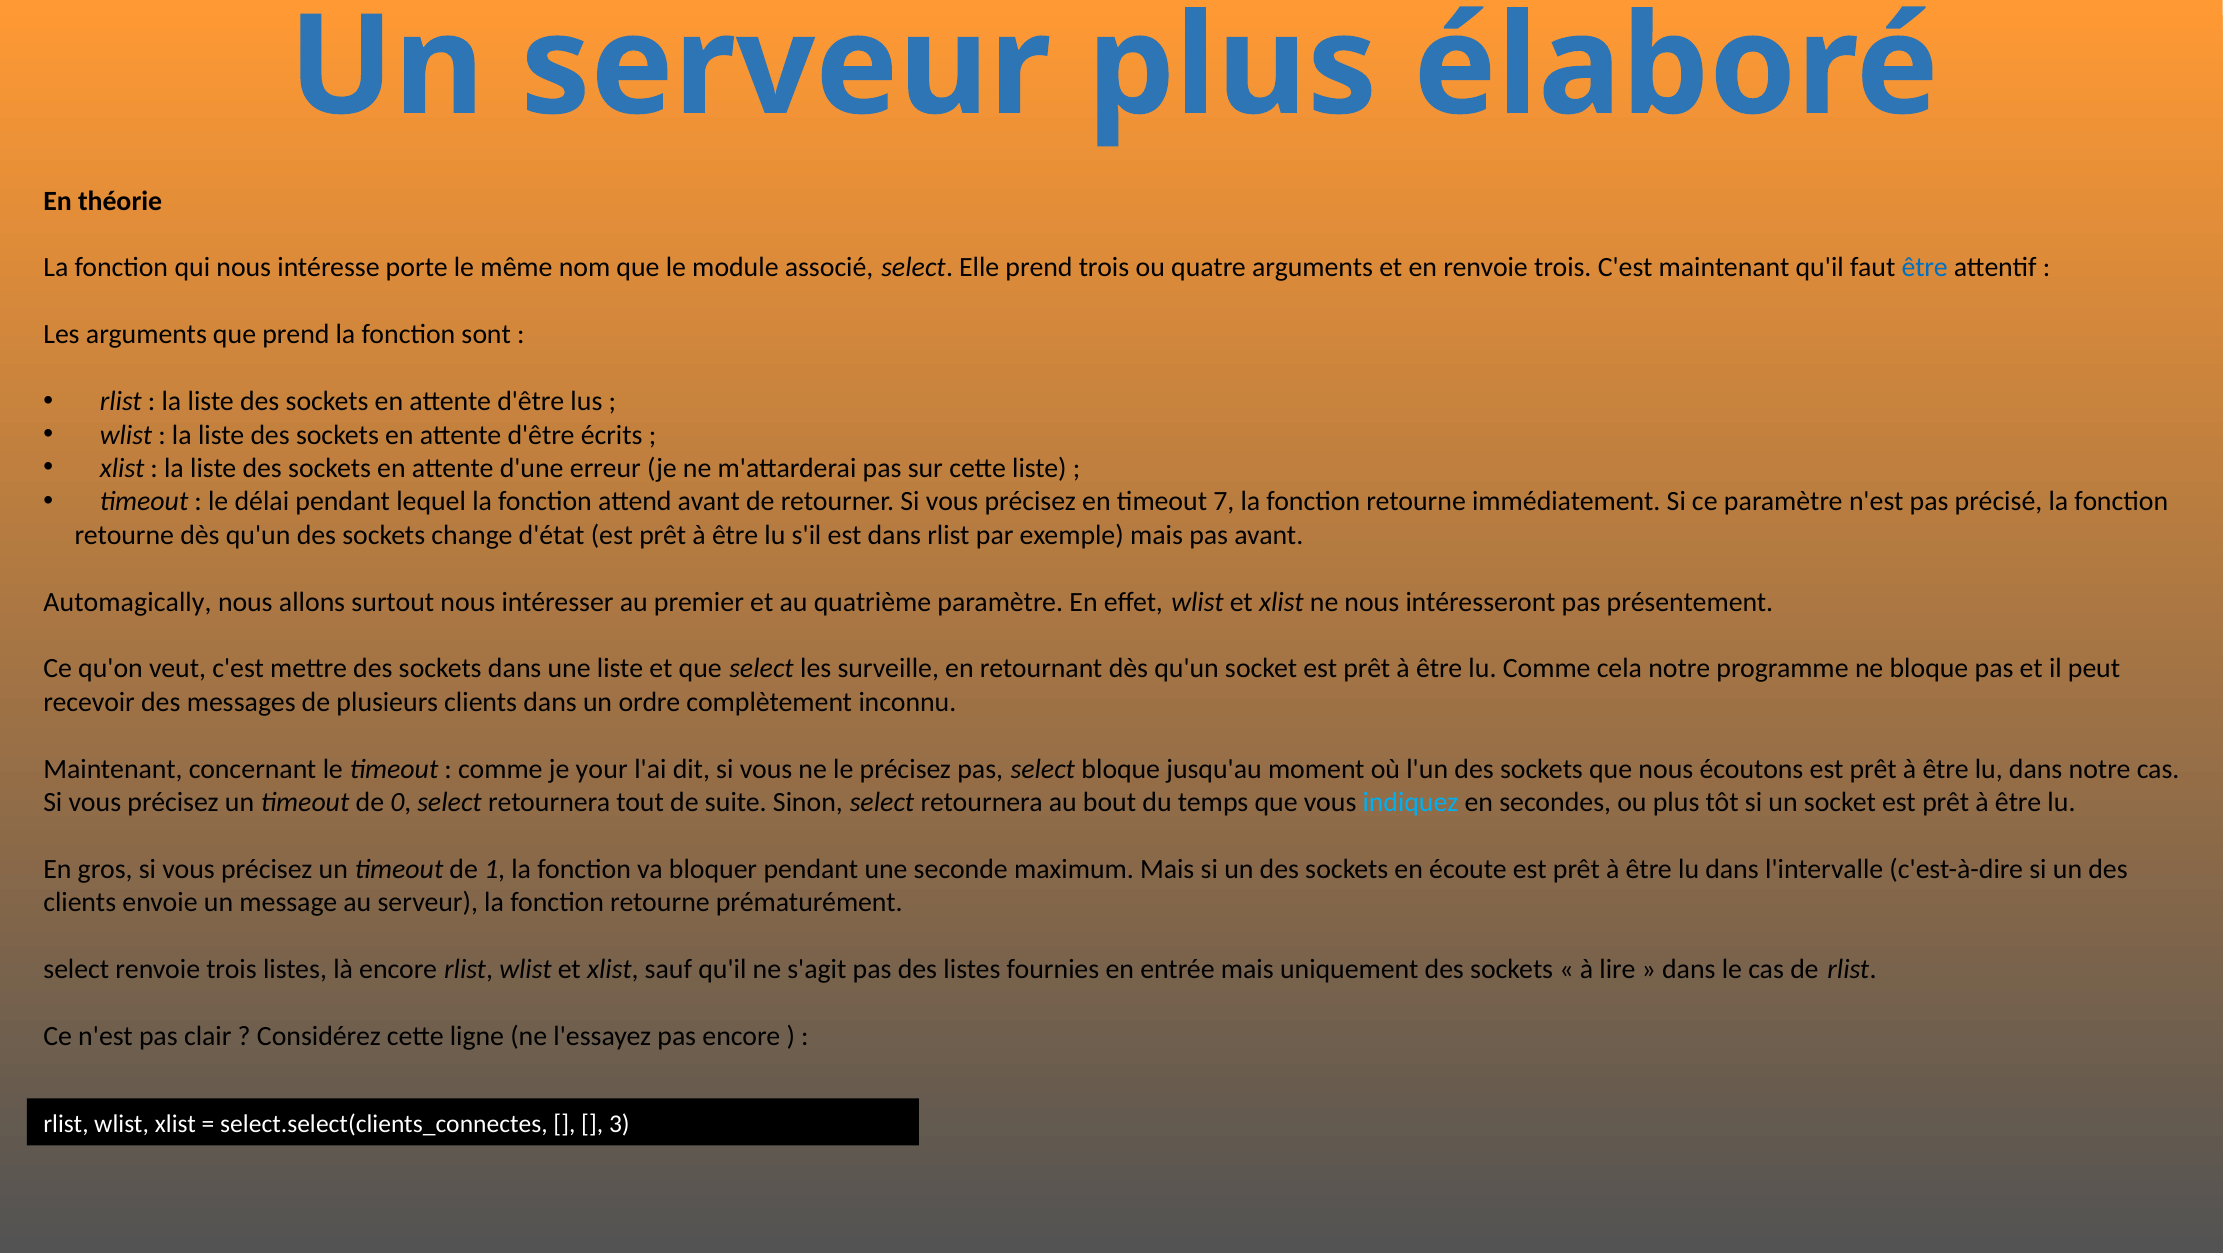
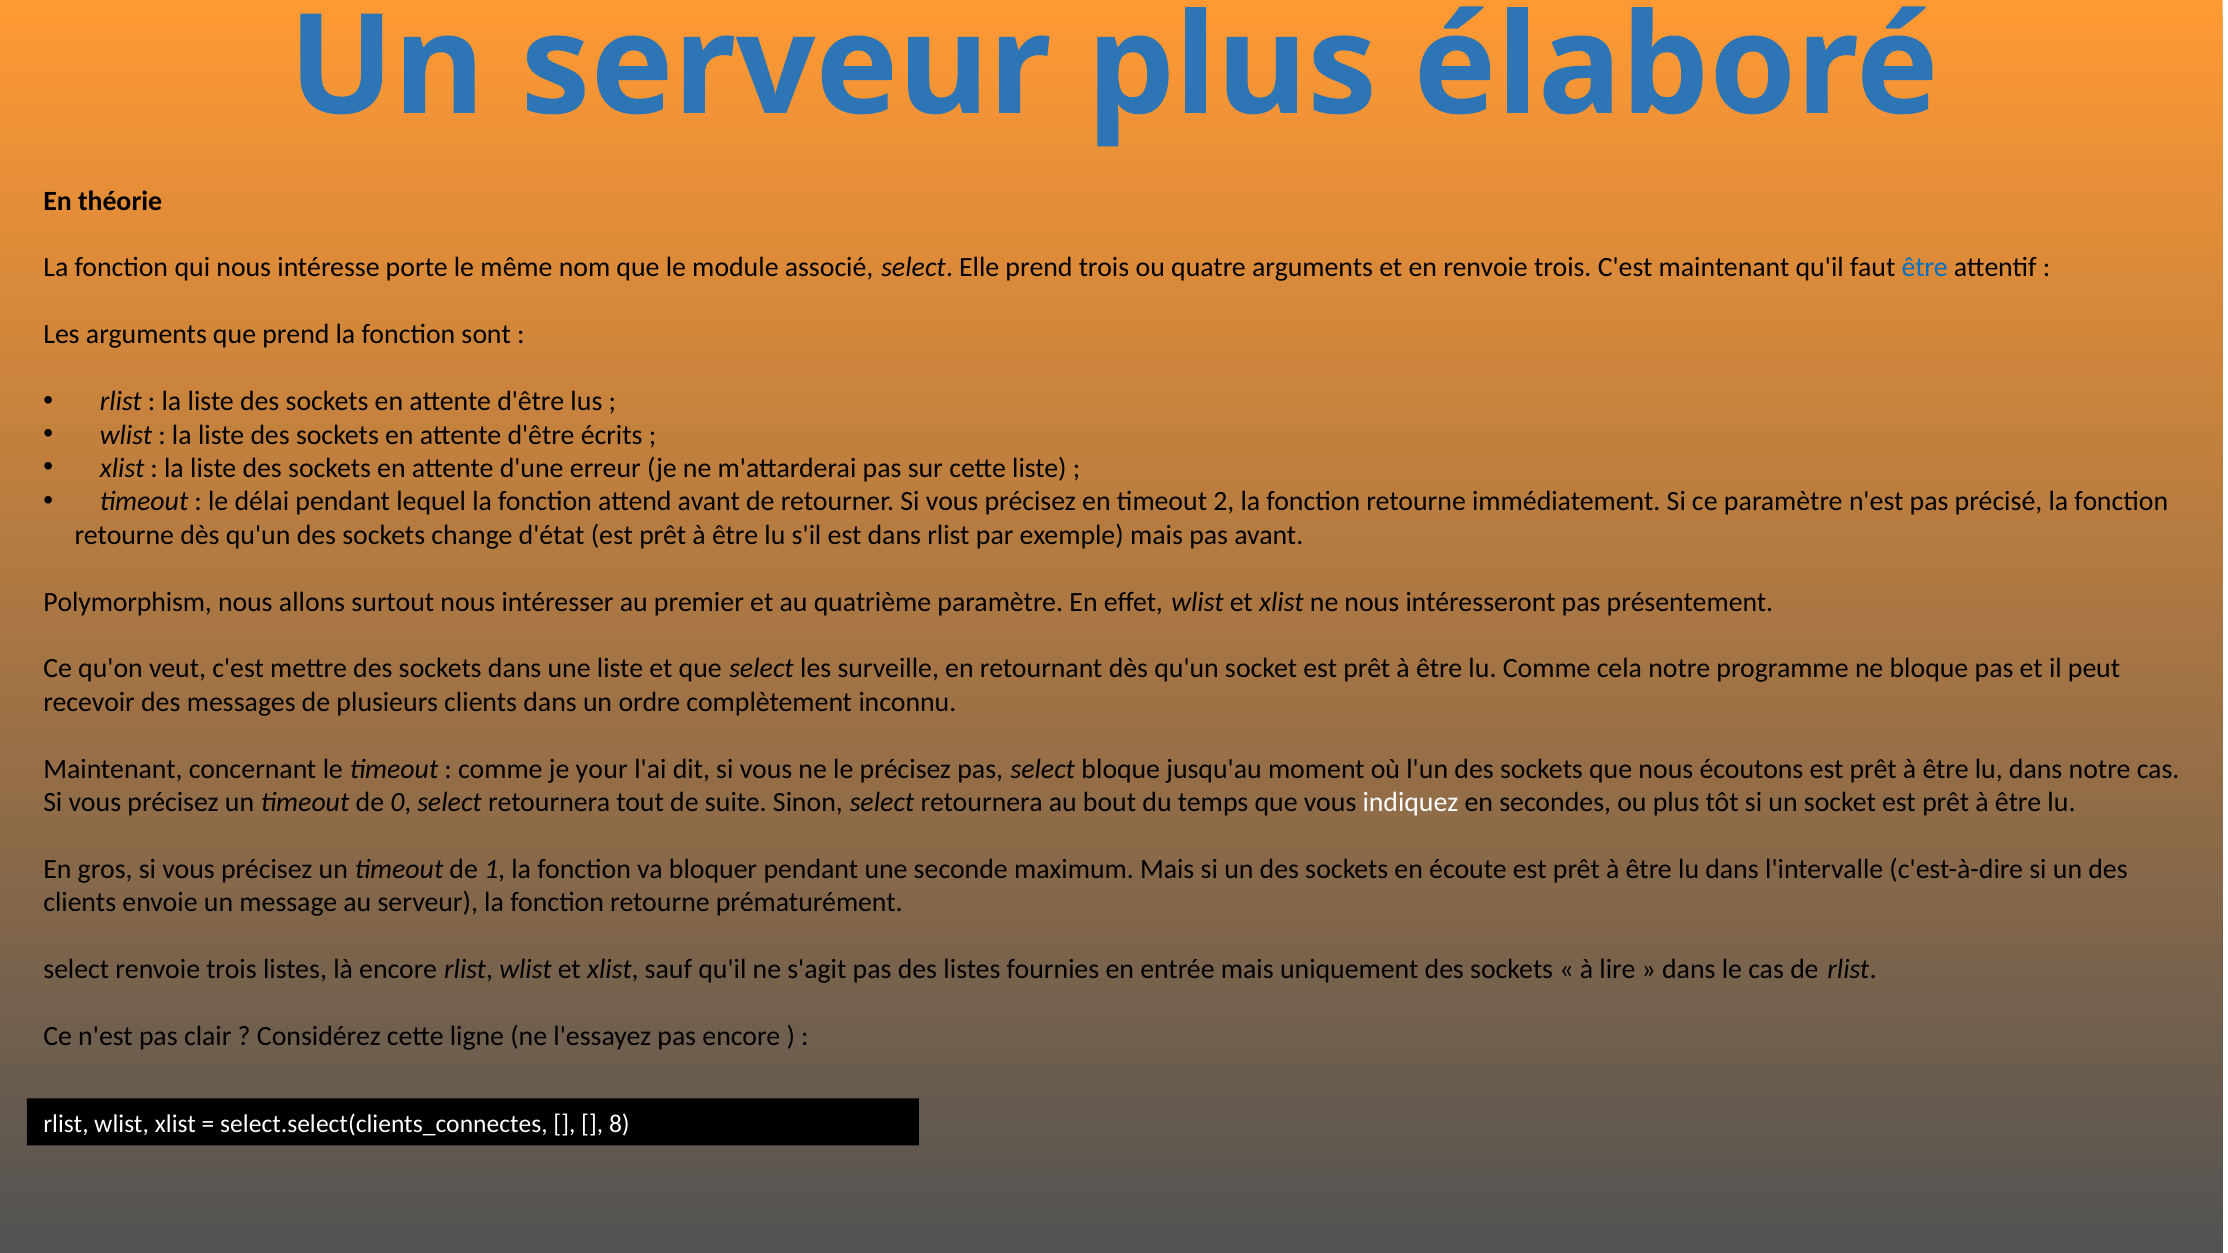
7: 7 -> 2
Automagically: Automagically -> Polymorphism
indiquez colour: light blue -> white
3: 3 -> 8
